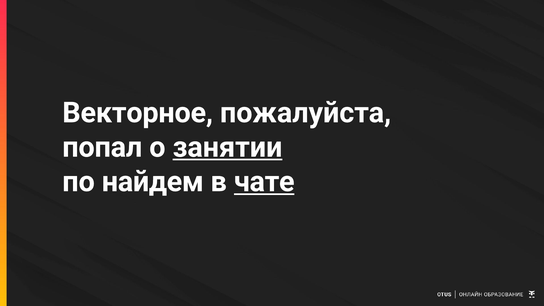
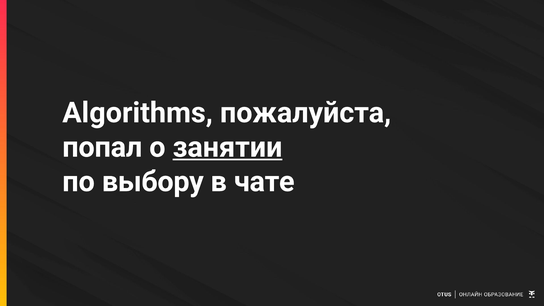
Векторное: Векторное -> Algorithms
найдем: найдем -> выбору
чате underline: present -> none
